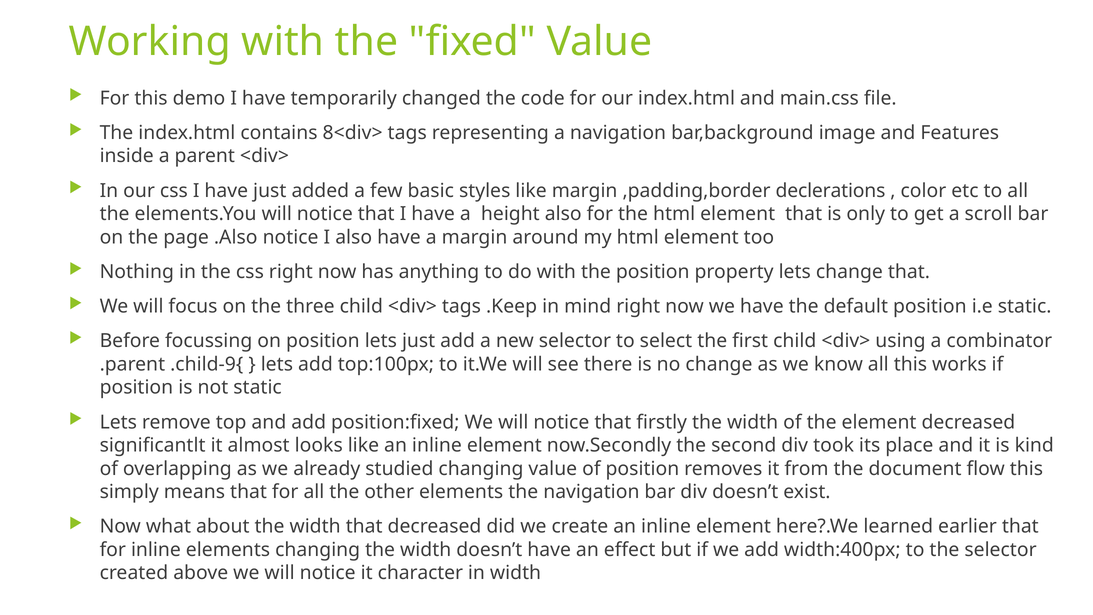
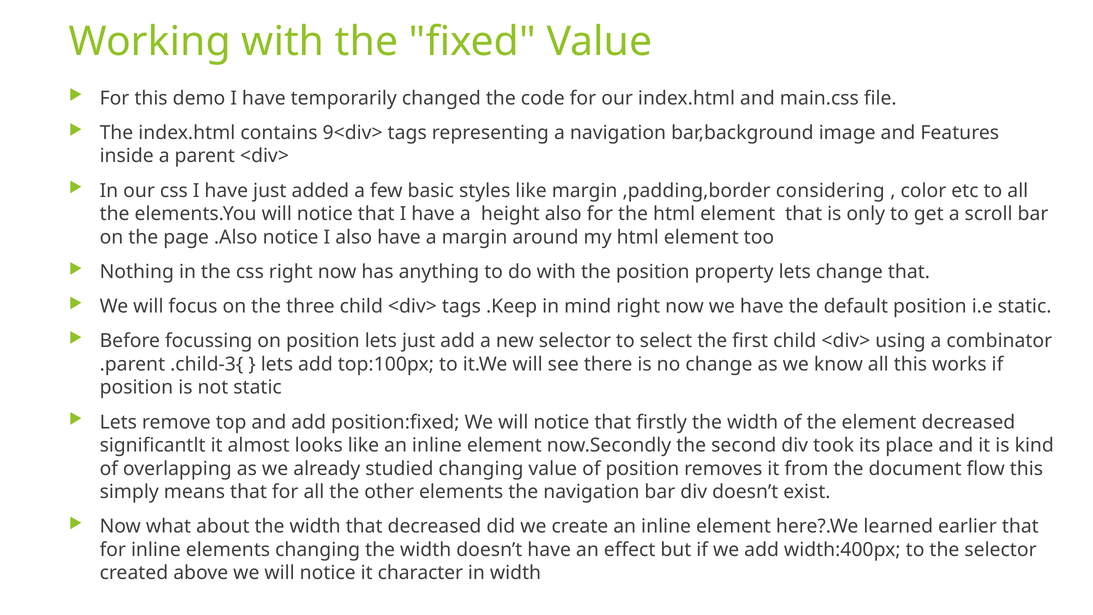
8<div>: 8<div> -> 9<div>
declerations: declerations -> considering
.child-9{: .child-9{ -> .child-3{
